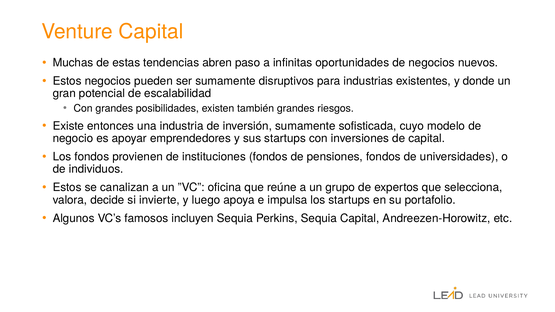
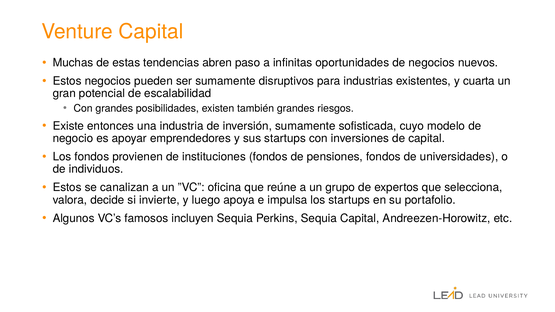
donde: donde -> cuarta
